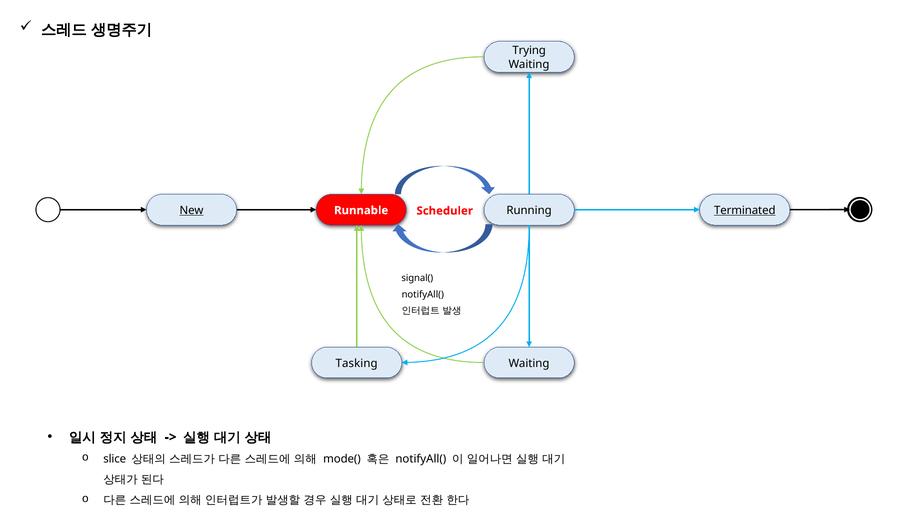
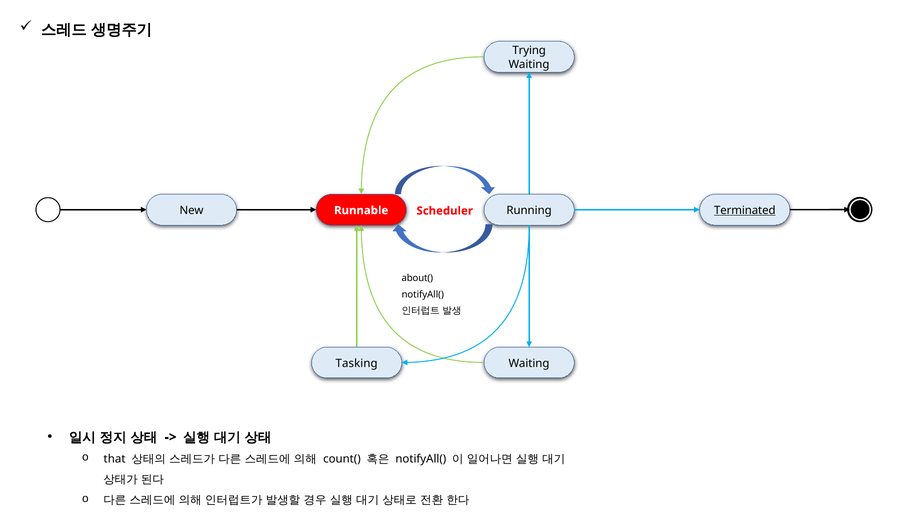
New underline: present -> none
signal(: signal( -> about(
slice: slice -> that
mode(: mode( -> count(
